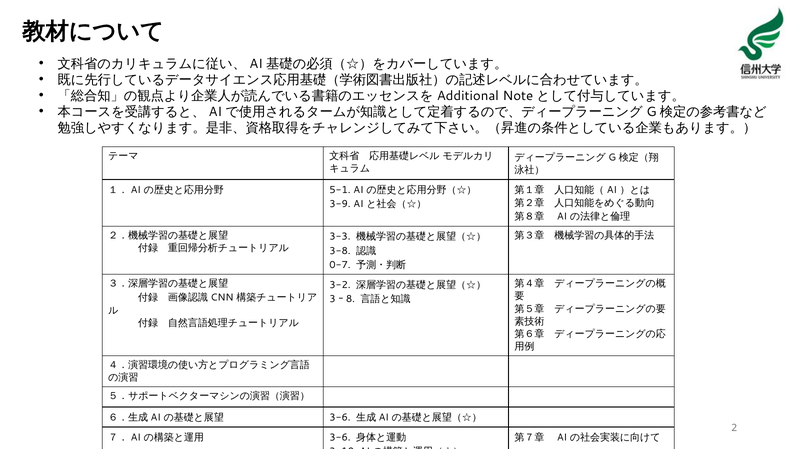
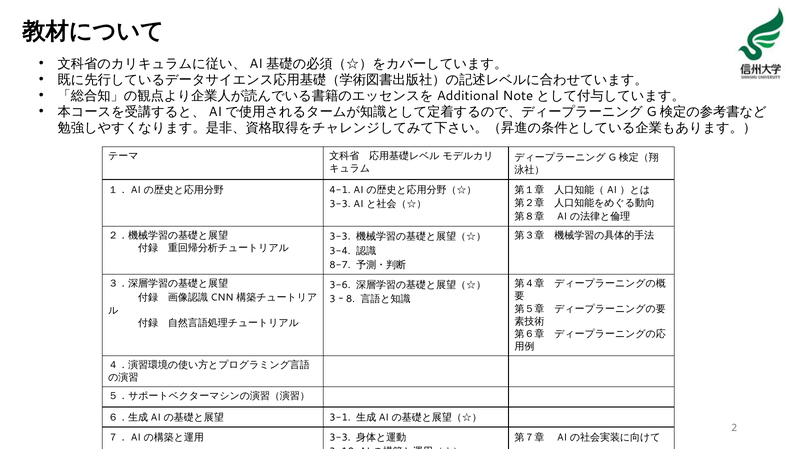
5-1: 5-1 -> 4-1
3-9 at (340, 204): 3-9 -> 3-3
3-8: 3-8 -> 3-4
0-7: 0-7 -> 8-7
3-2: 3-2 -> 3-6
3-6 at (340, 417): 3-6 -> 3-1
3-6 at (340, 437): 3-6 -> 3-3
